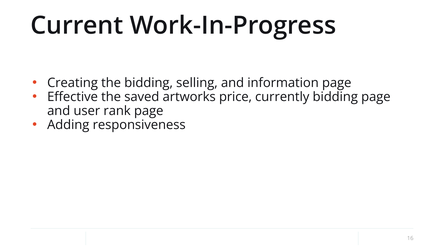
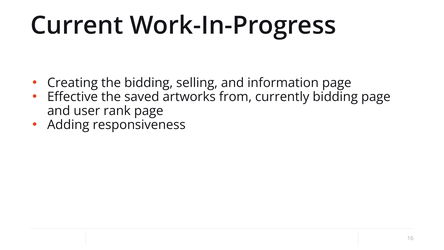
price: price -> from
